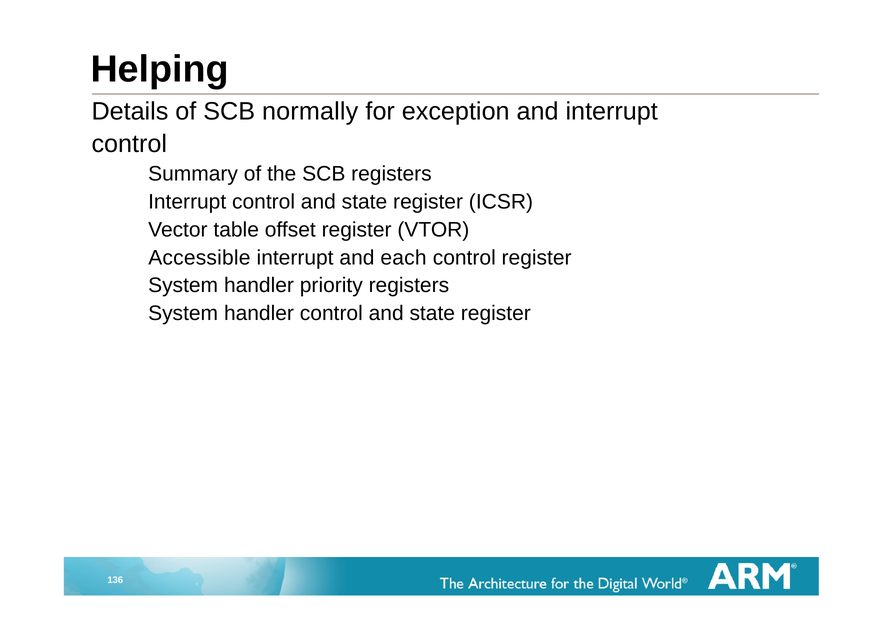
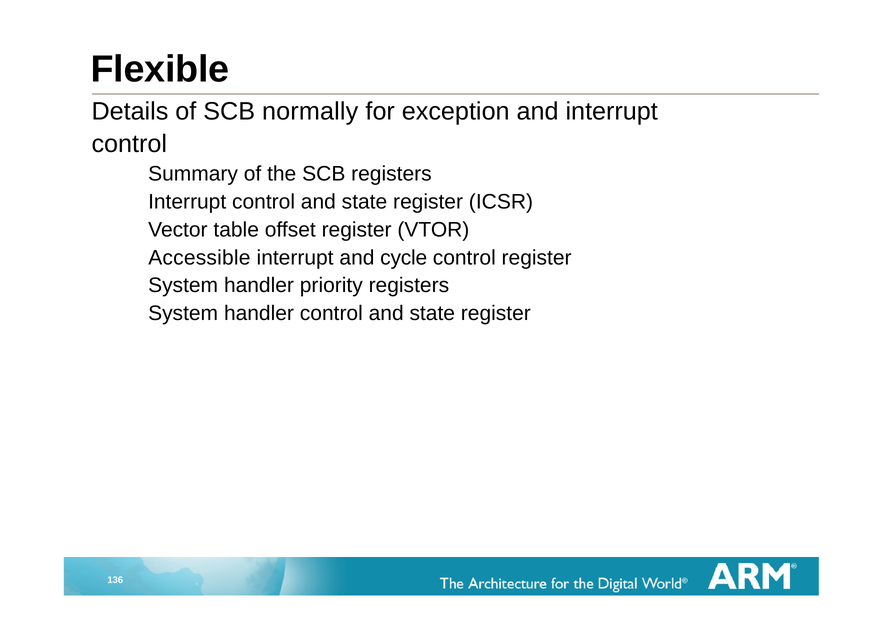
Helping: Helping -> Flexible
each: each -> cycle
